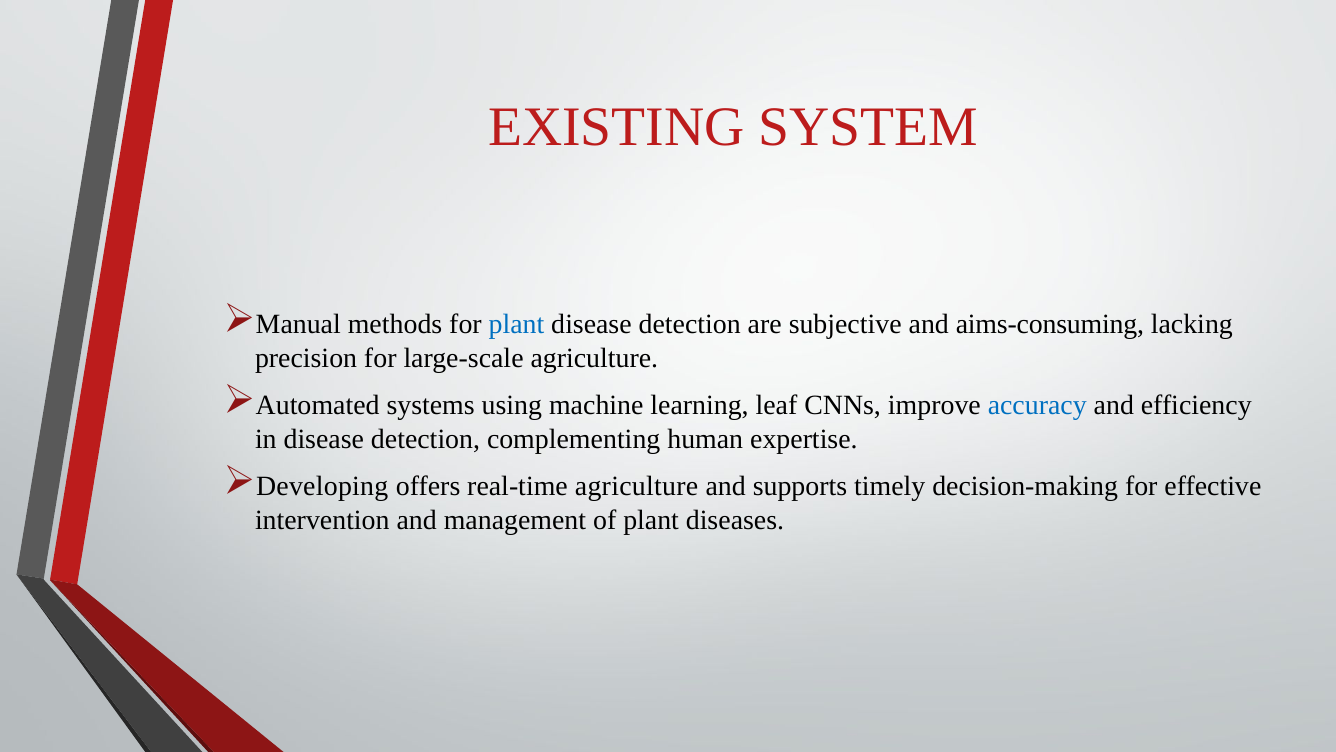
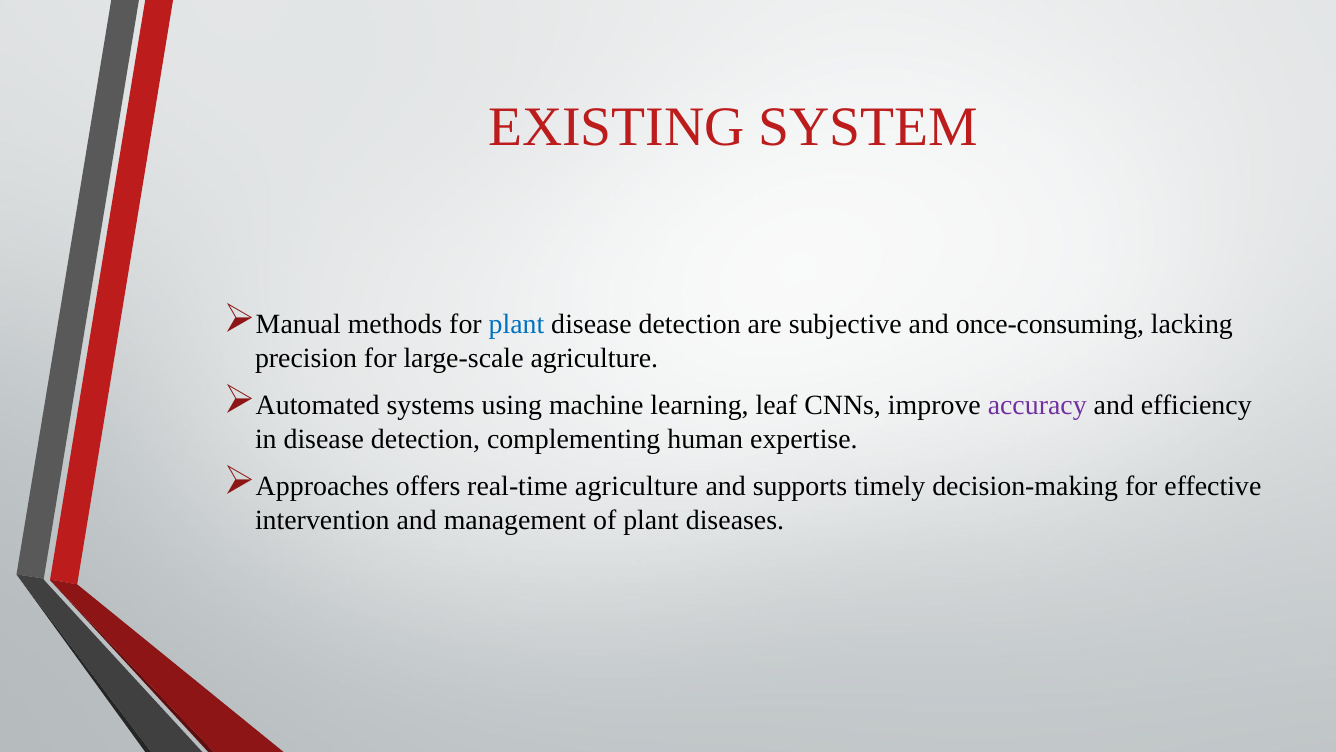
aims-consuming: aims-consuming -> once-consuming
accuracy colour: blue -> purple
Developing: Developing -> Approaches
